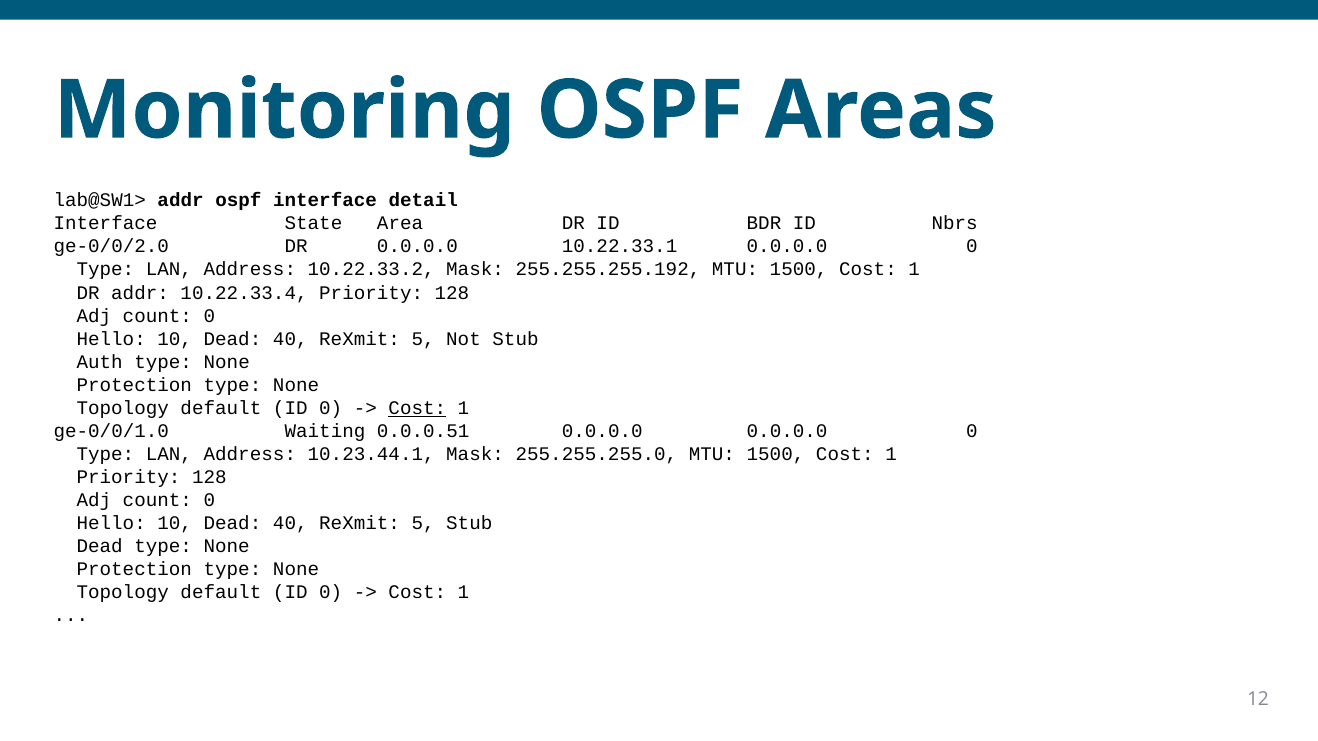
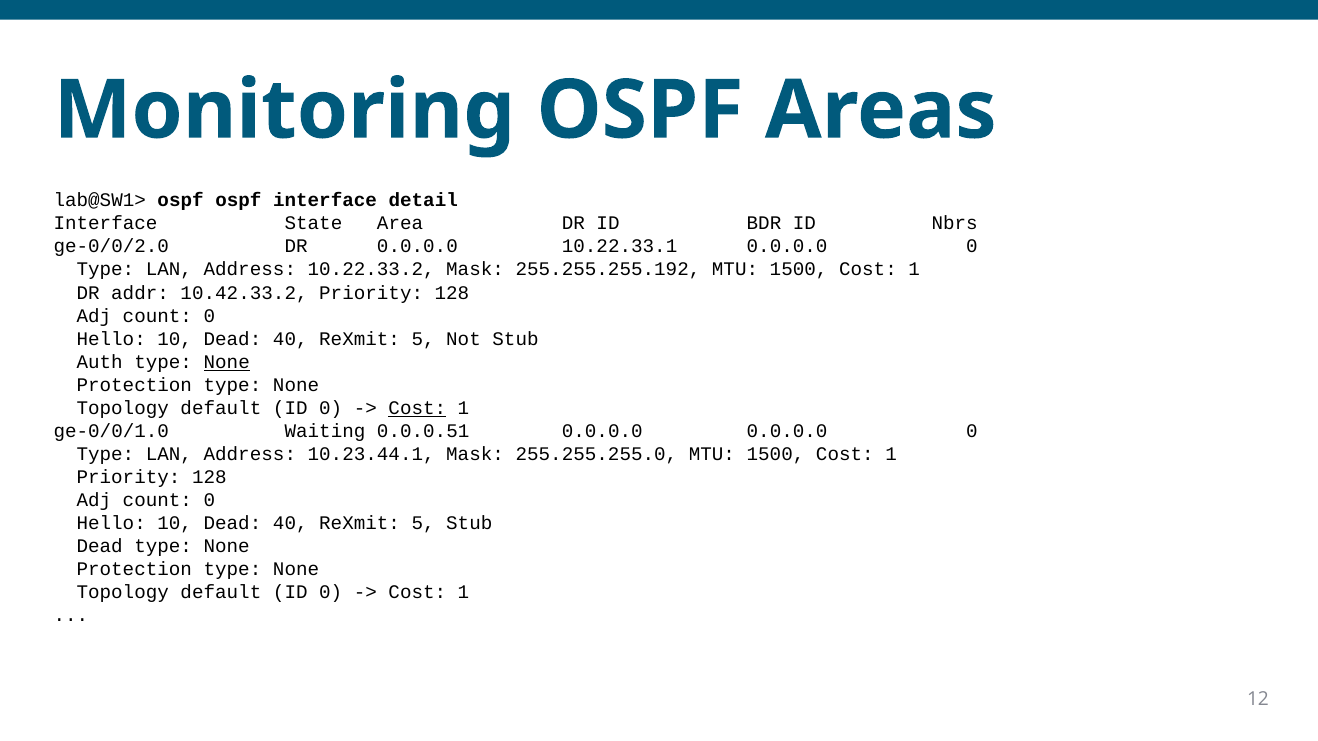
lab@SW1> addr: addr -> ospf
10.22.33.4: 10.22.33.4 -> 10.42.33.2
None at (227, 362) underline: none -> present
